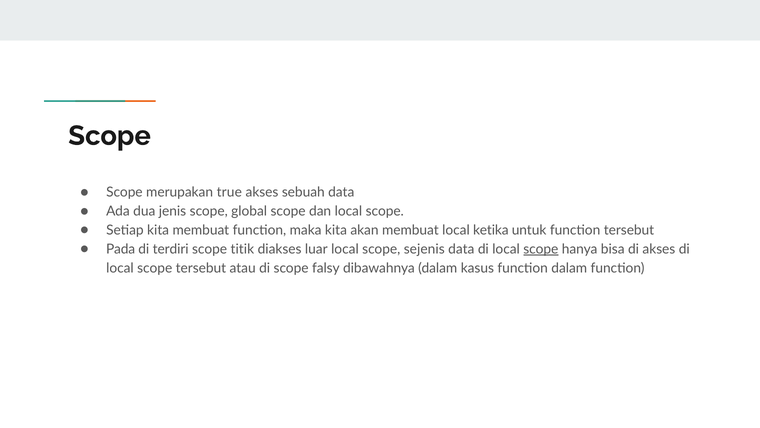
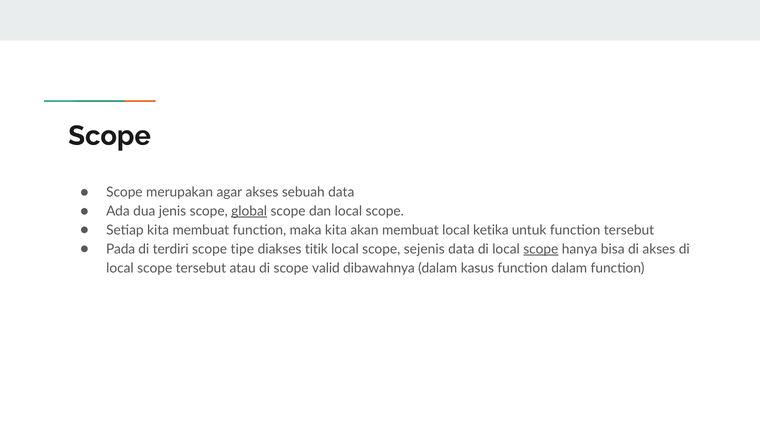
true: true -> agar
global underline: none -> present
titik: titik -> tipe
luar: luar -> titik
falsy: falsy -> valid
